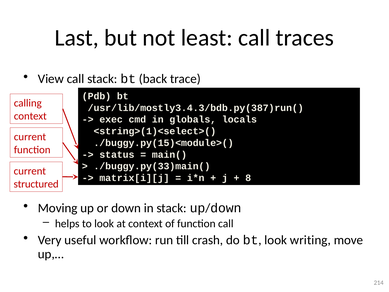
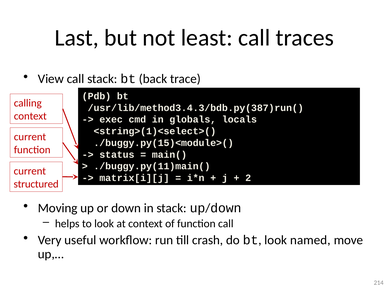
/usr/lib/mostly3.4.3/bdb.py(387)run(: /usr/lib/mostly3.4.3/bdb.py(387)run( -> /usr/lib/method3.4.3/bdb.py(387)run(
./buggy.py(33)main(: ./buggy.py(33)main( -> ./buggy.py(11)main(
8: 8 -> 2
writing: writing -> named
